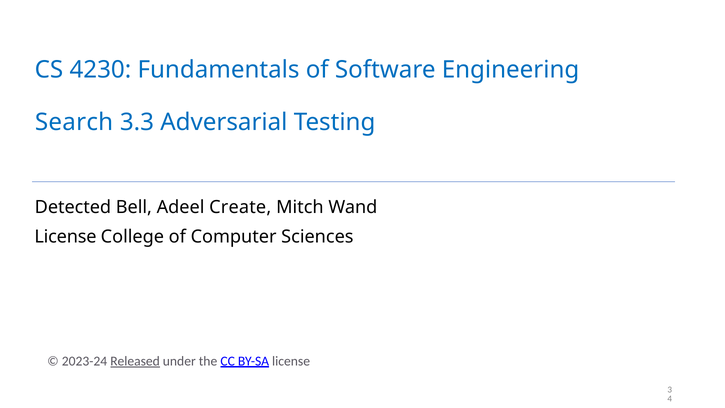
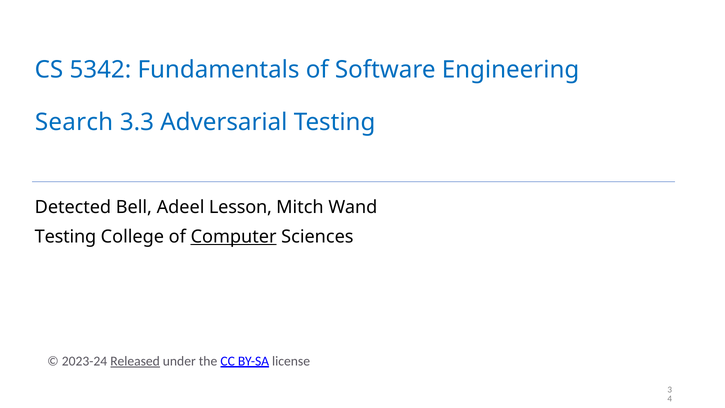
4230: 4230 -> 5342
Create: Create -> Lesson
License at (65, 237): License -> Testing
Computer underline: none -> present
